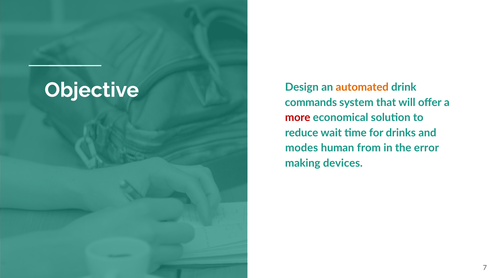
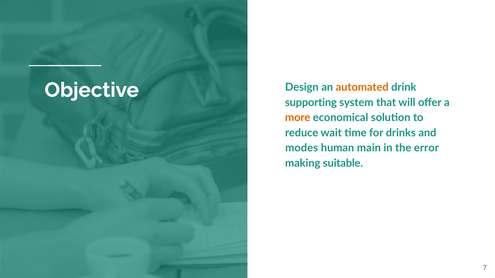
commands: commands -> supporting
more colour: red -> orange
from: from -> main
devices: devices -> suitable
